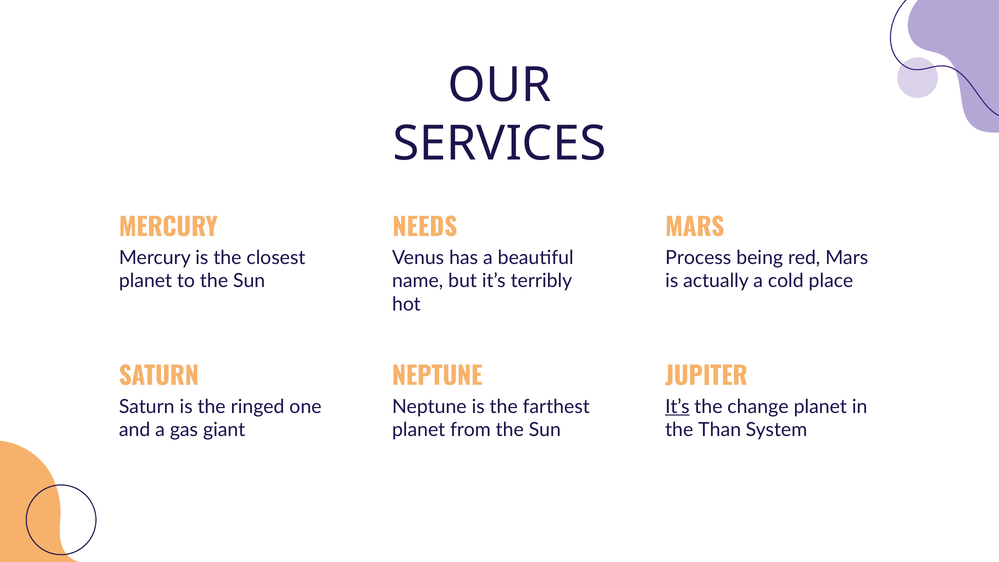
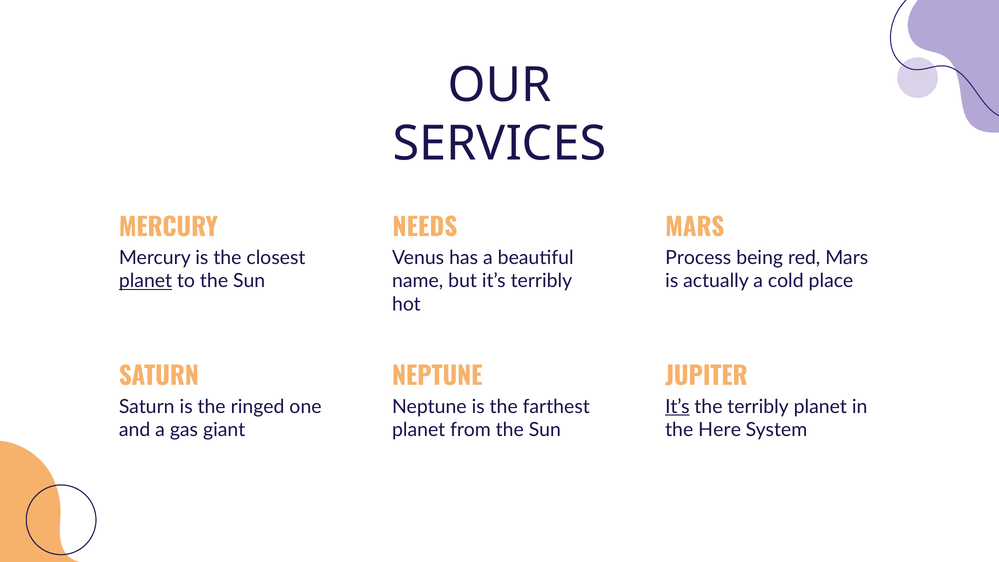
planet at (145, 281) underline: none -> present
the change: change -> terribly
Than: Than -> Here
